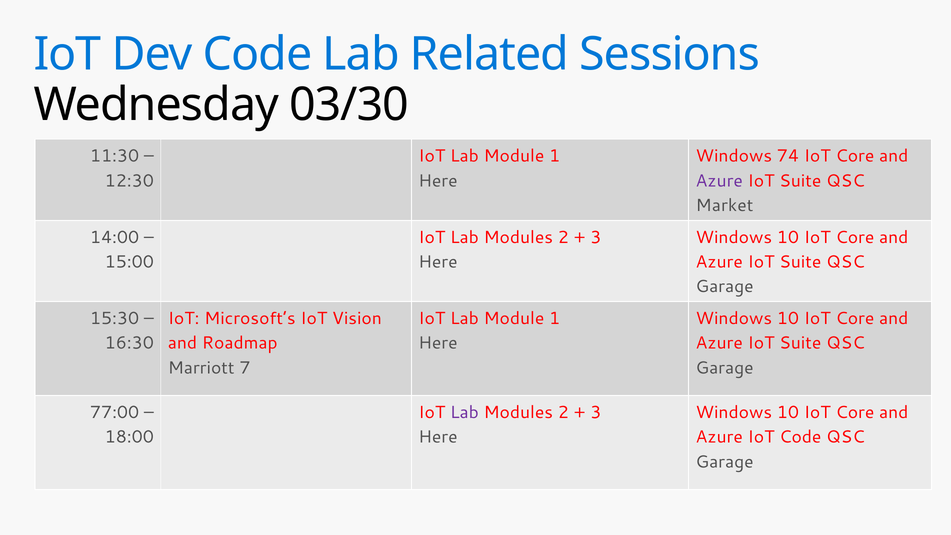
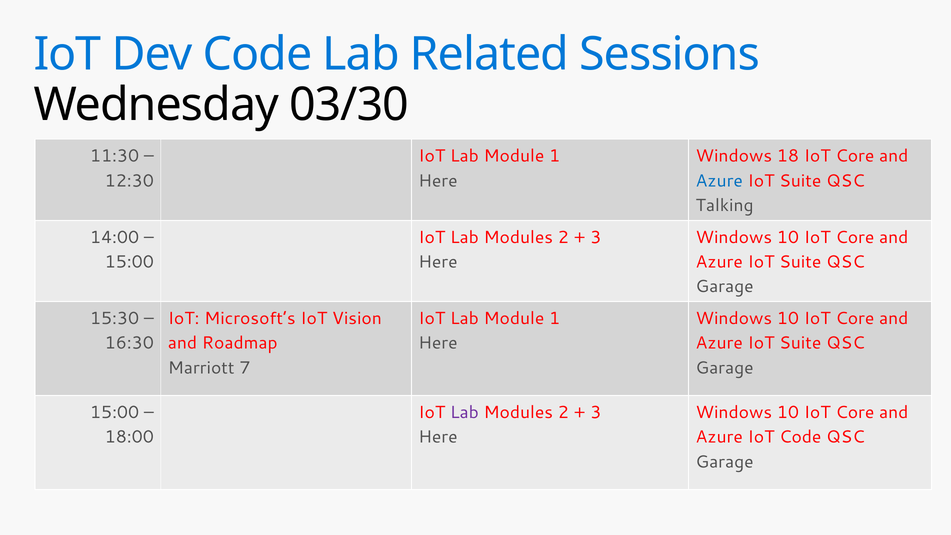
74: 74 -> 18
Azure at (719, 181) colour: purple -> blue
Market: Market -> Talking
77:00 at (115, 412): 77:00 -> 15:00
